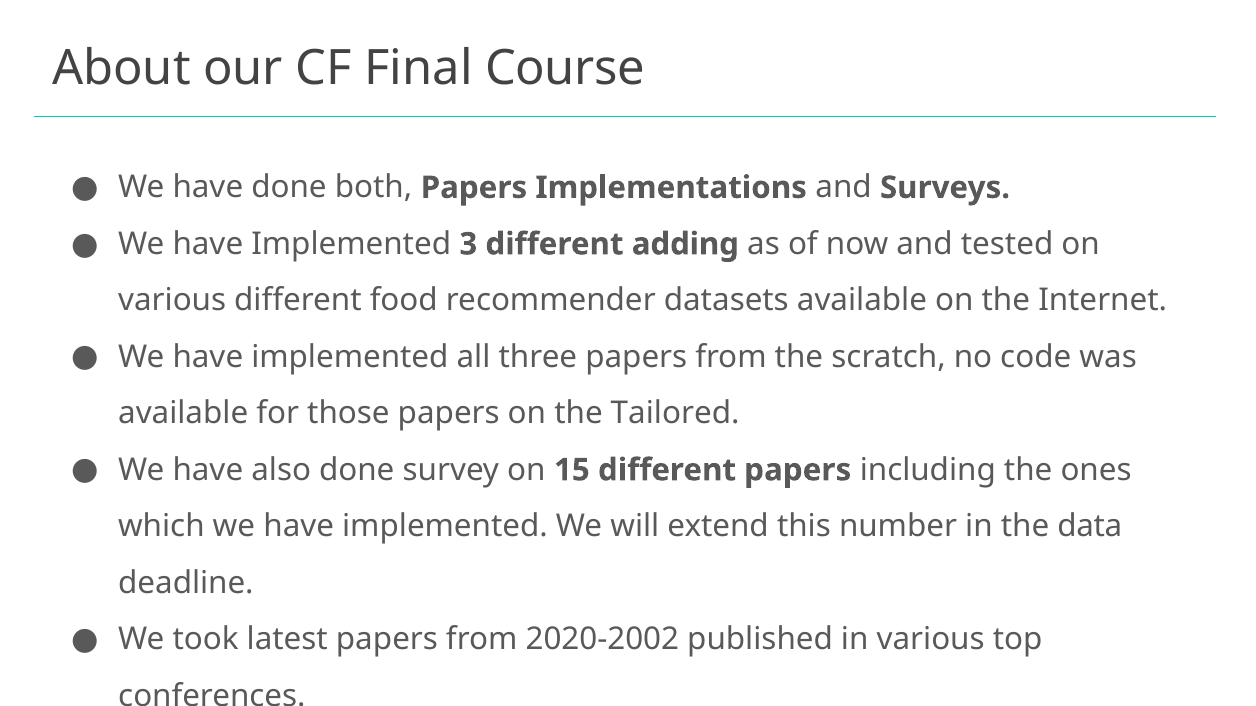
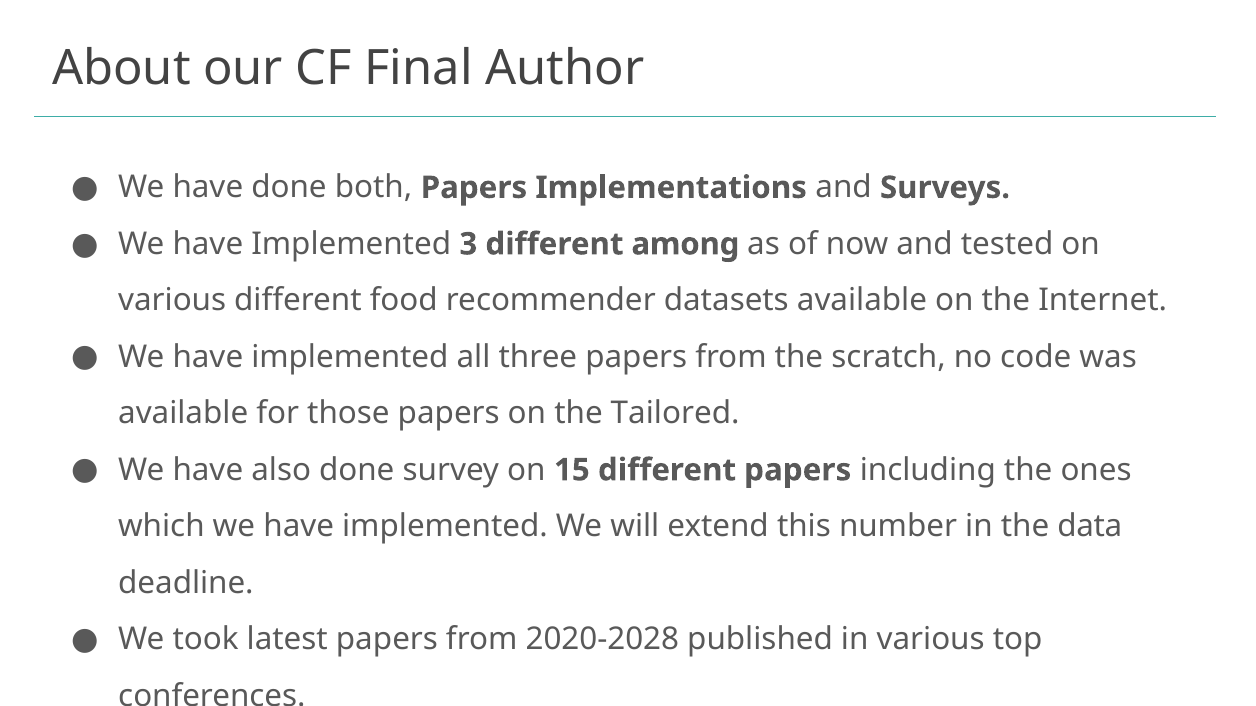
Course: Course -> Author
adding: adding -> among
2020-2002: 2020-2002 -> 2020-2028
